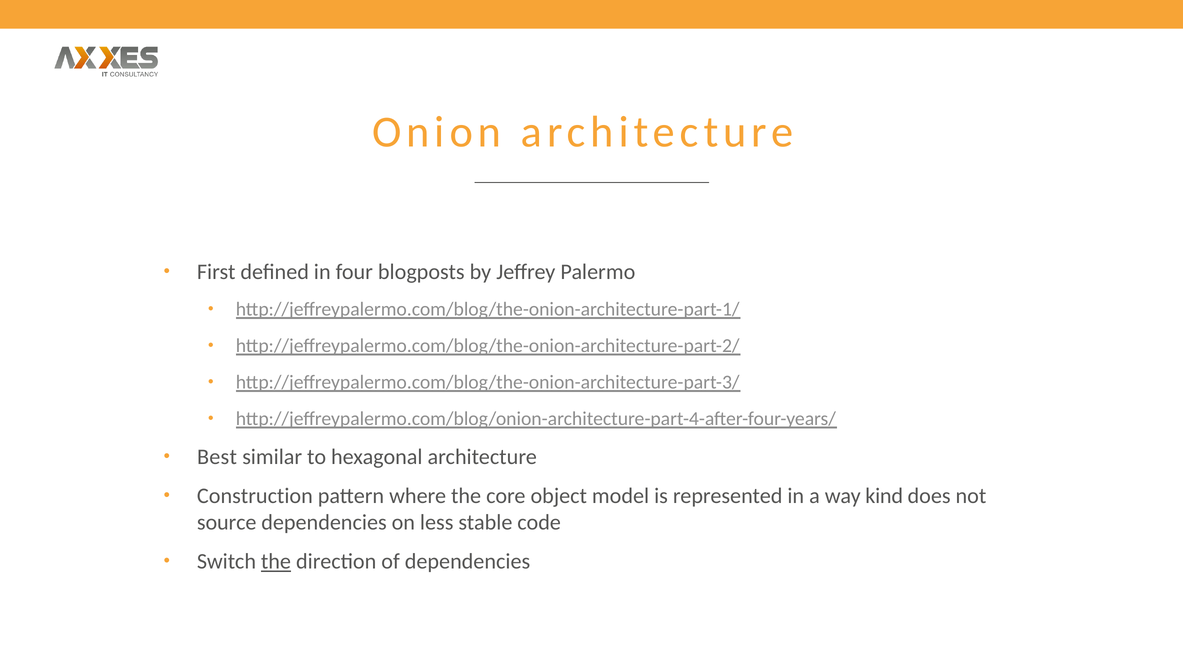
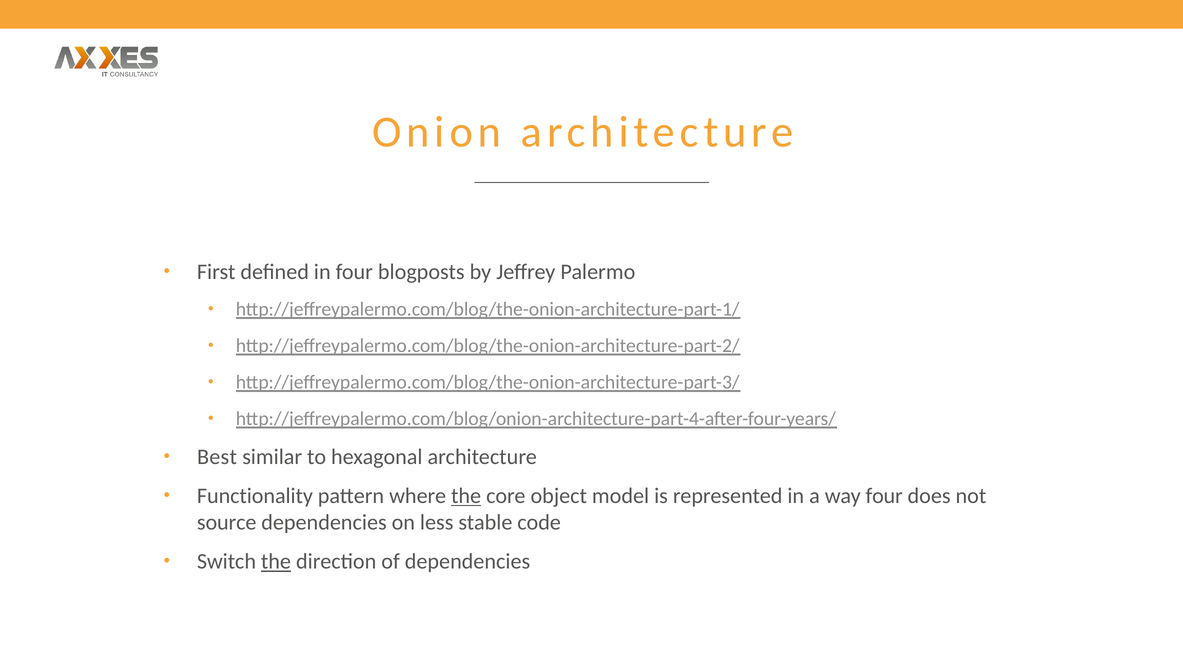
Construction: Construction -> Functionality
the at (466, 496) underline: none -> present
way kind: kind -> four
